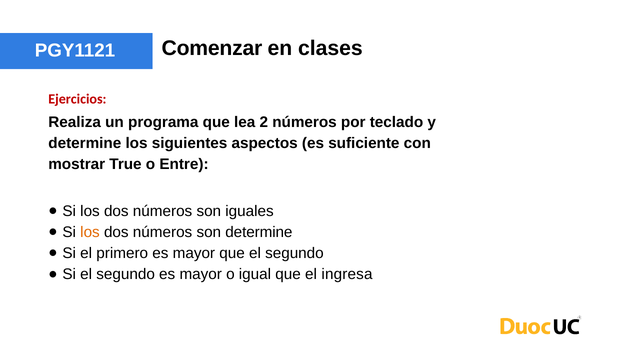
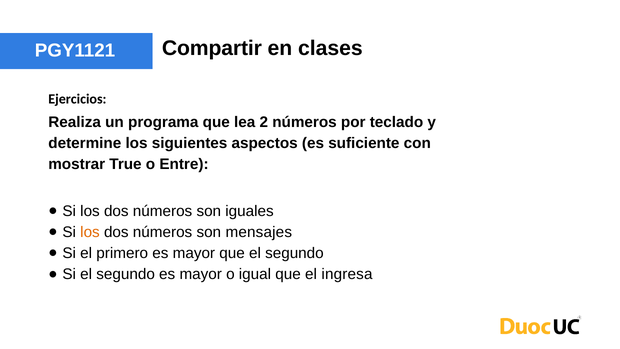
Comenzar: Comenzar -> Compartir
Ejercicios colour: red -> black
son determine: determine -> mensajes
